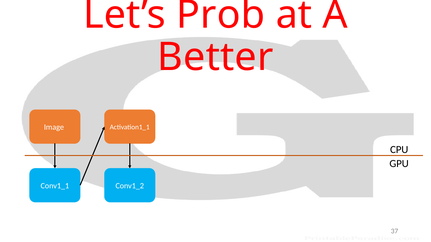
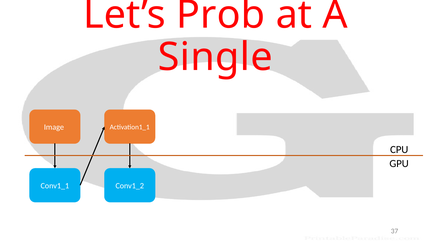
Better: Better -> Single
